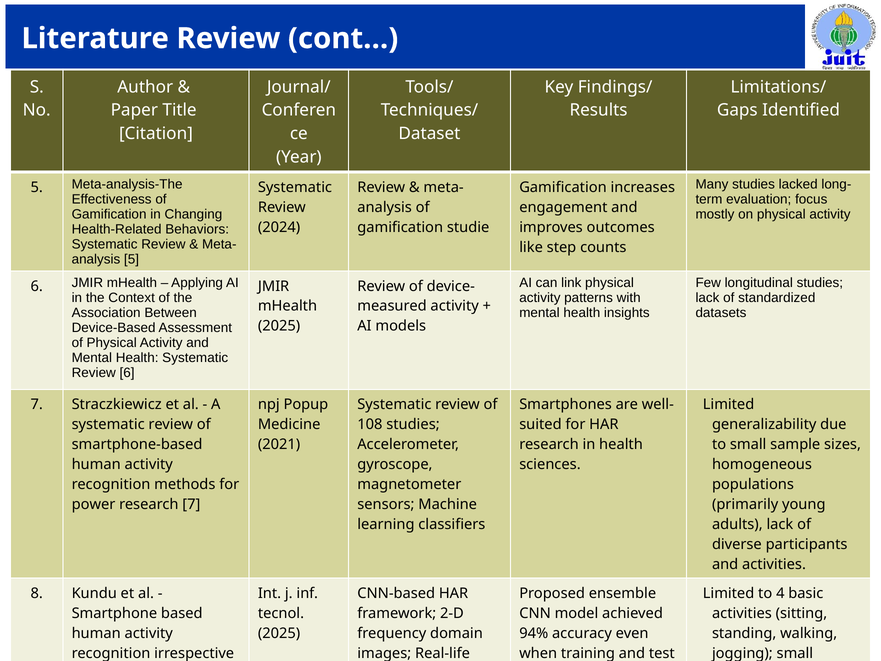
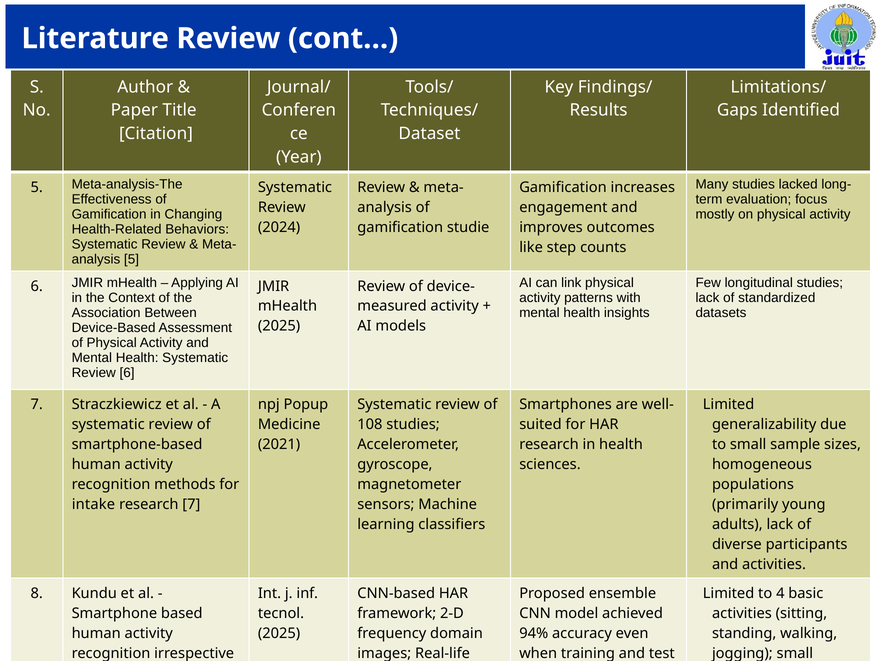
power: power -> intake
